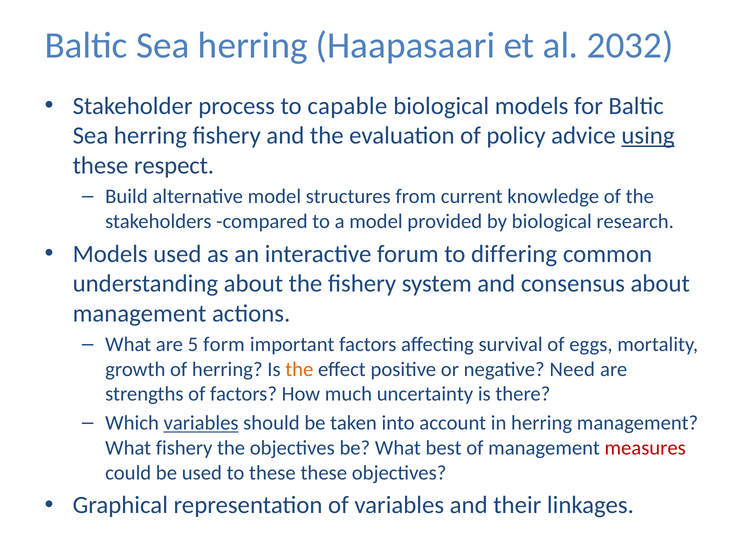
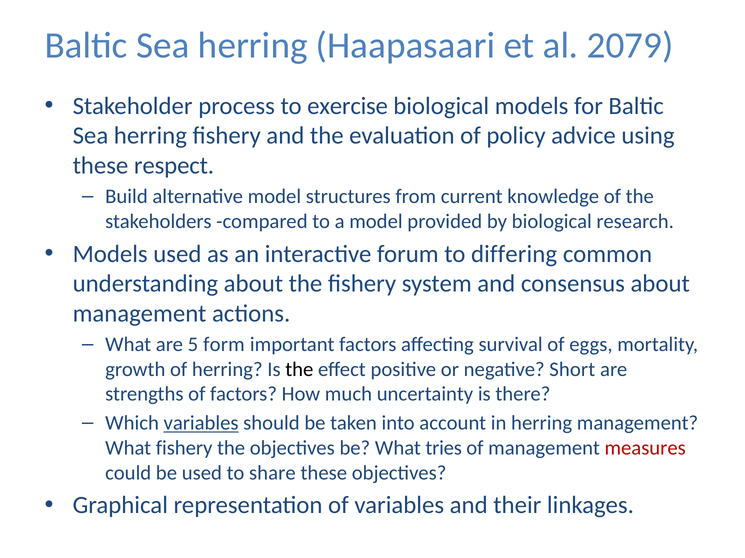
2032: 2032 -> 2079
capable: capable -> exercise
using underline: present -> none
the at (299, 370) colour: orange -> black
Need: Need -> Short
best: best -> tries
to these: these -> share
